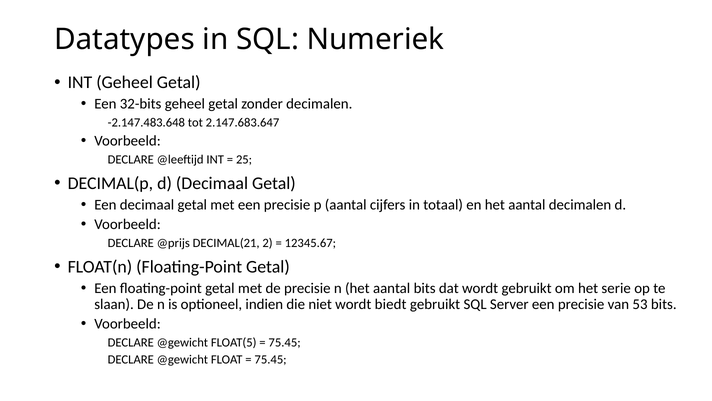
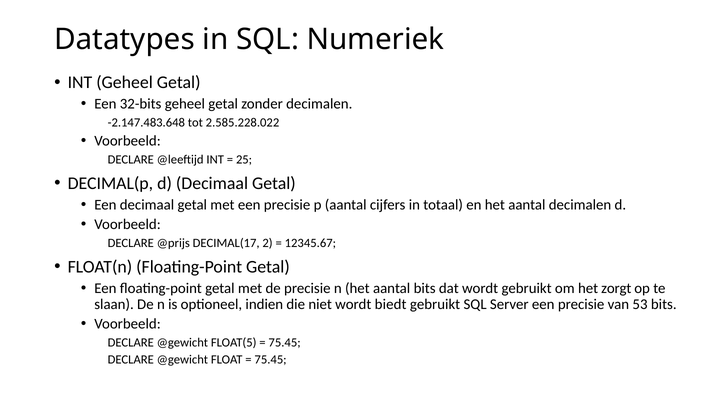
2.147.683.647: 2.147.683.647 -> 2.585.228.022
DECIMAL(21: DECIMAL(21 -> DECIMAL(17
serie: serie -> zorgt
